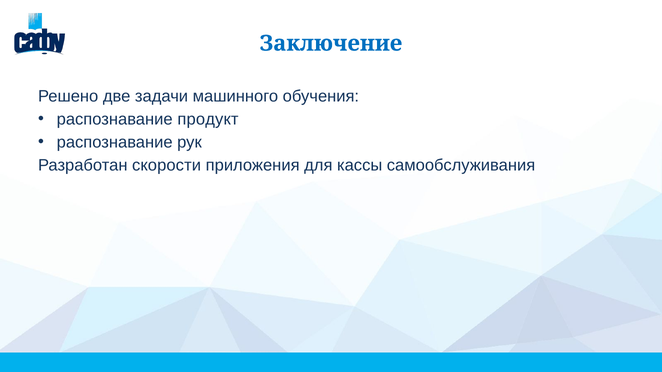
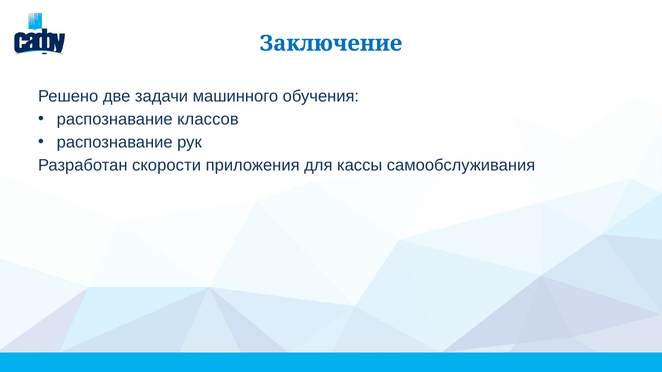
продукт: продукт -> классов
